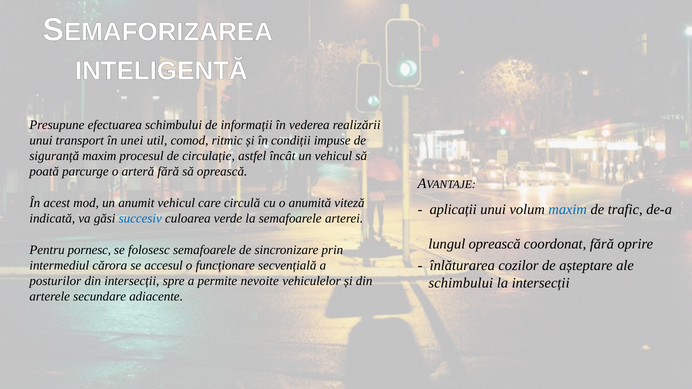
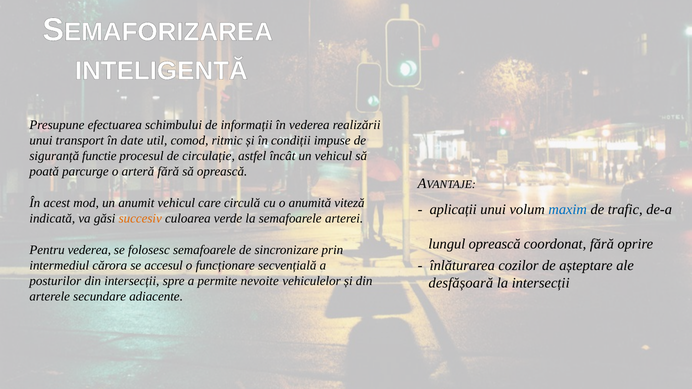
unei: unei -> date
siguranță maxim: maxim -> functie
succesiv colour: blue -> orange
Pentru pornesc: pornesc -> vederea
schimbului at (461, 283): schimbului -> desfășoară
